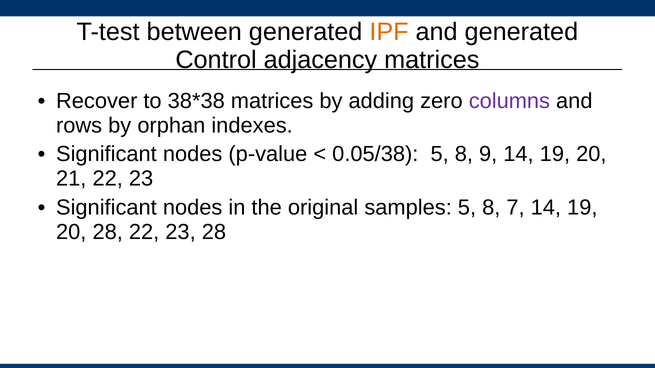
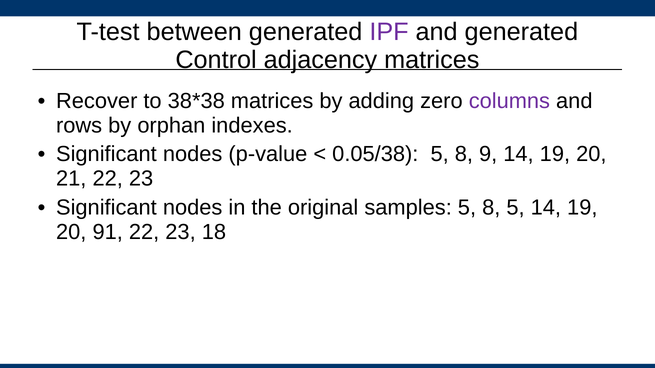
IPF colour: orange -> purple
8 7: 7 -> 5
20 28: 28 -> 91
23 28: 28 -> 18
